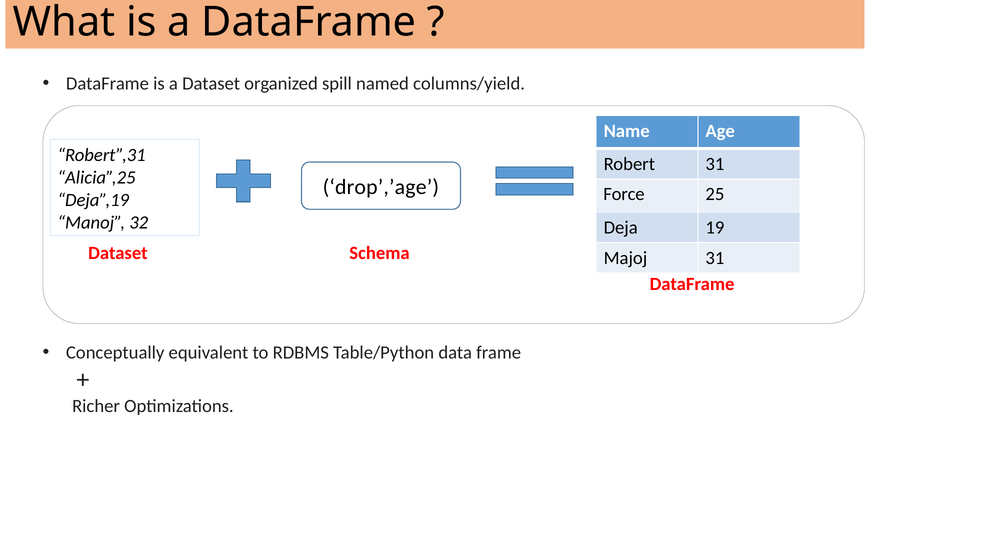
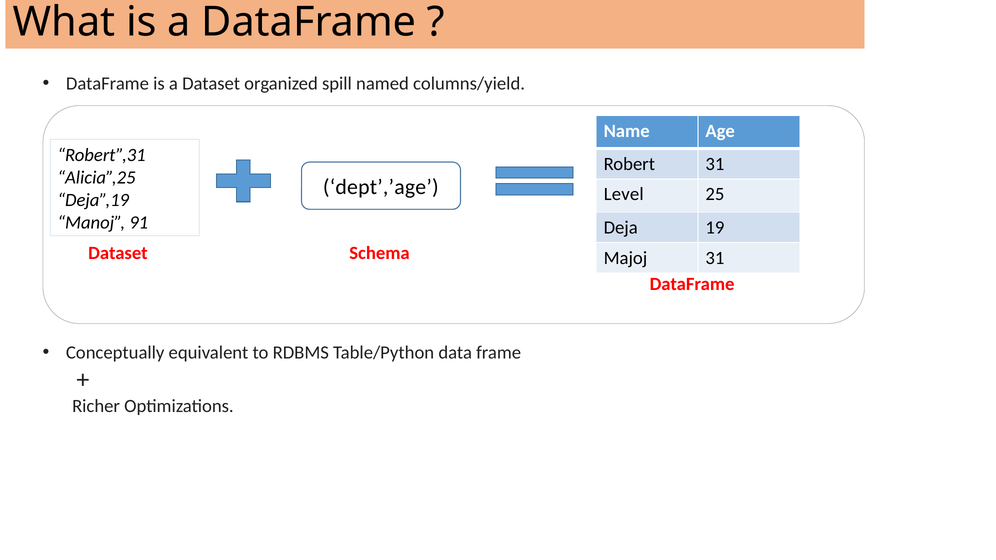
drop’,’age: drop’,’age -> dept’,’age
Force: Force -> Level
32: 32 -> 91
